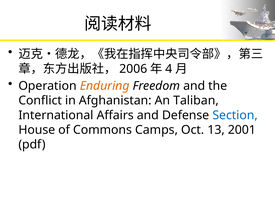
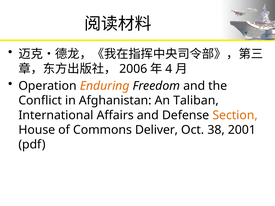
Section colour: blue -> orange
Camps: Camps -> Deliver
13: 13 -> 38
